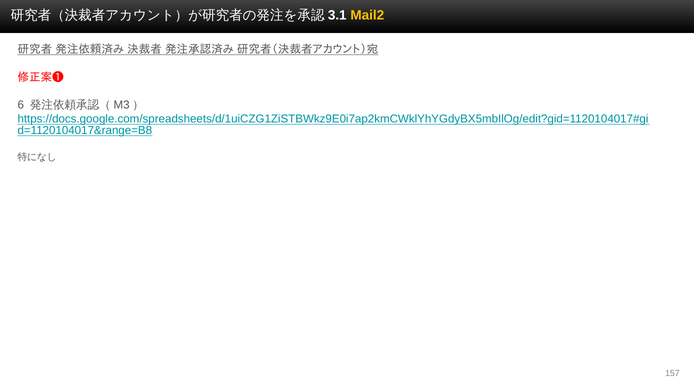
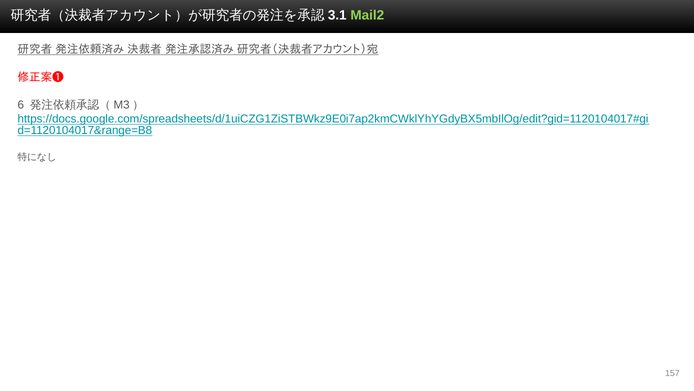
Mail2 colour: yellow -> light green
